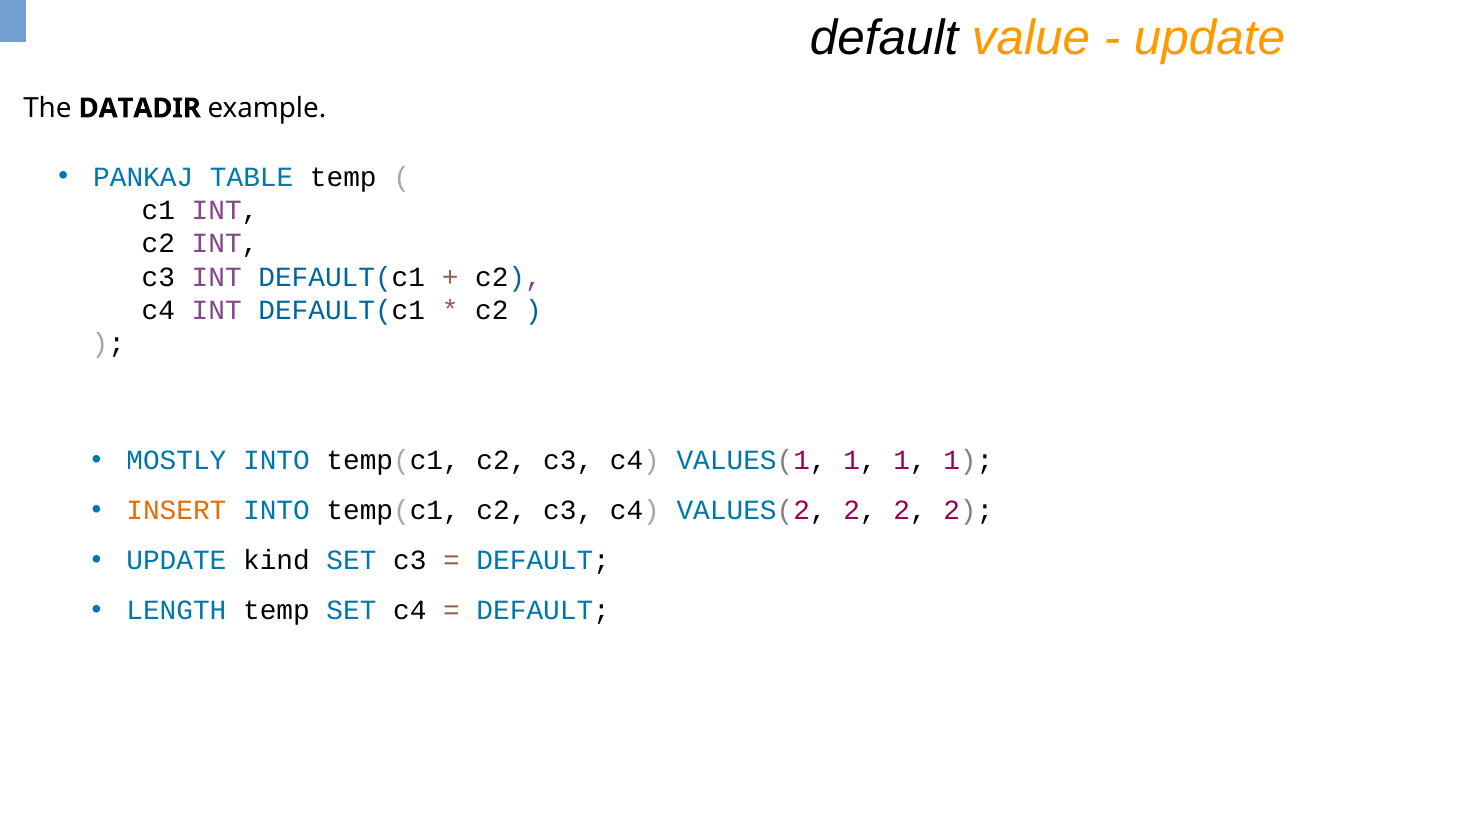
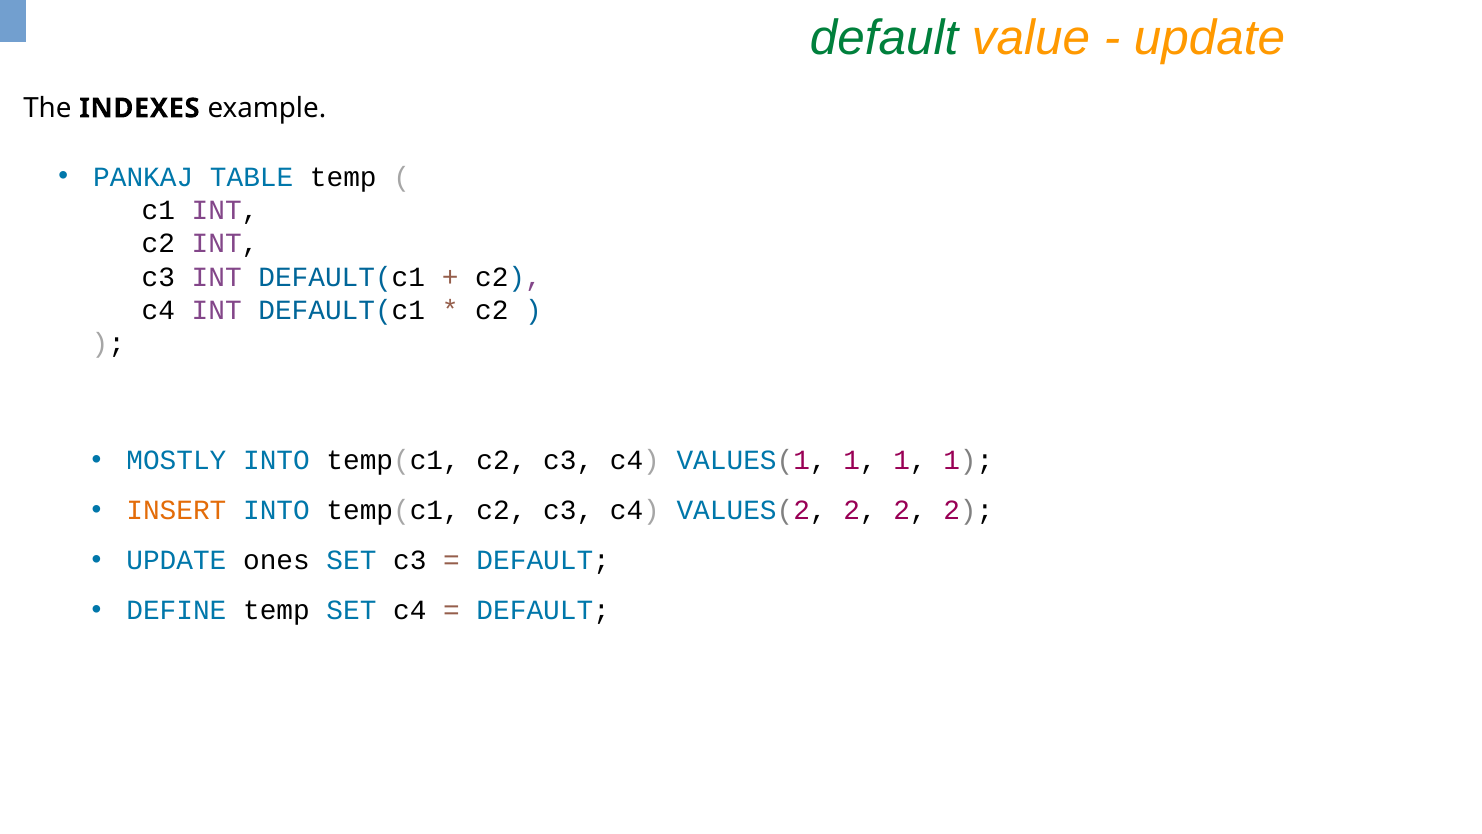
default at (884, 39) colour: black -> green
DATADIR: DATADIR -> INDEXES
kind: kind -> ones
LENGTH: LENGTH -> DEFINE
